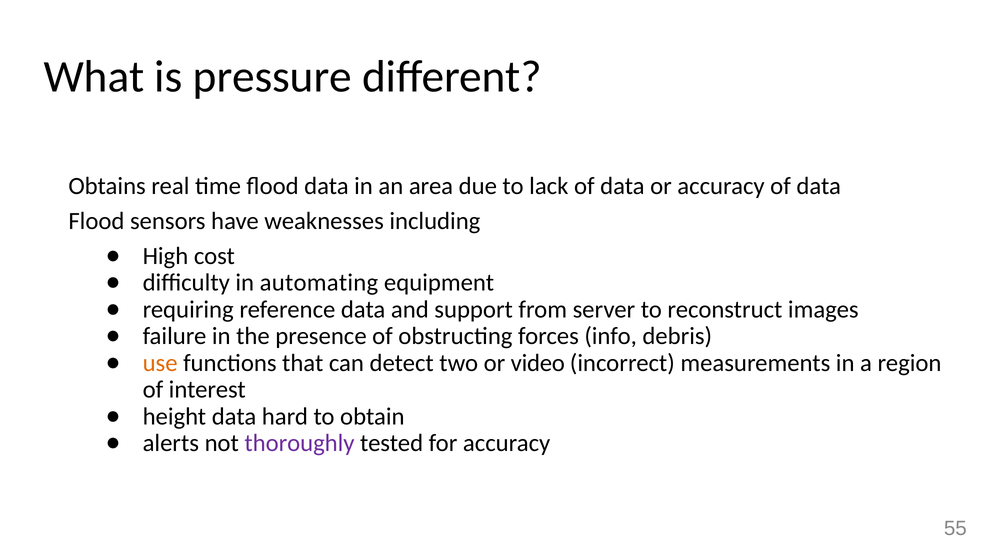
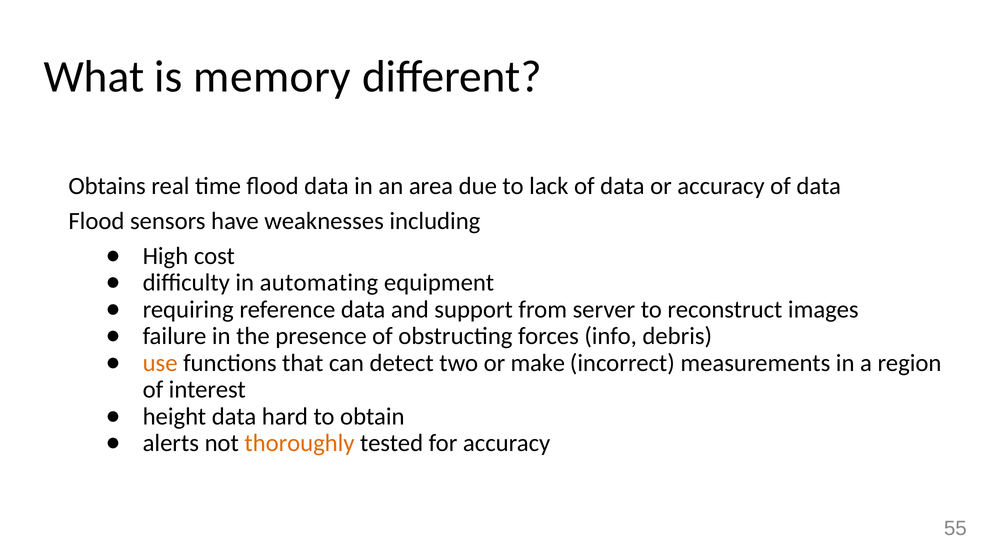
pressure: pressure -> memory
video: video -> make
thoroughly colour: purple -> orange
